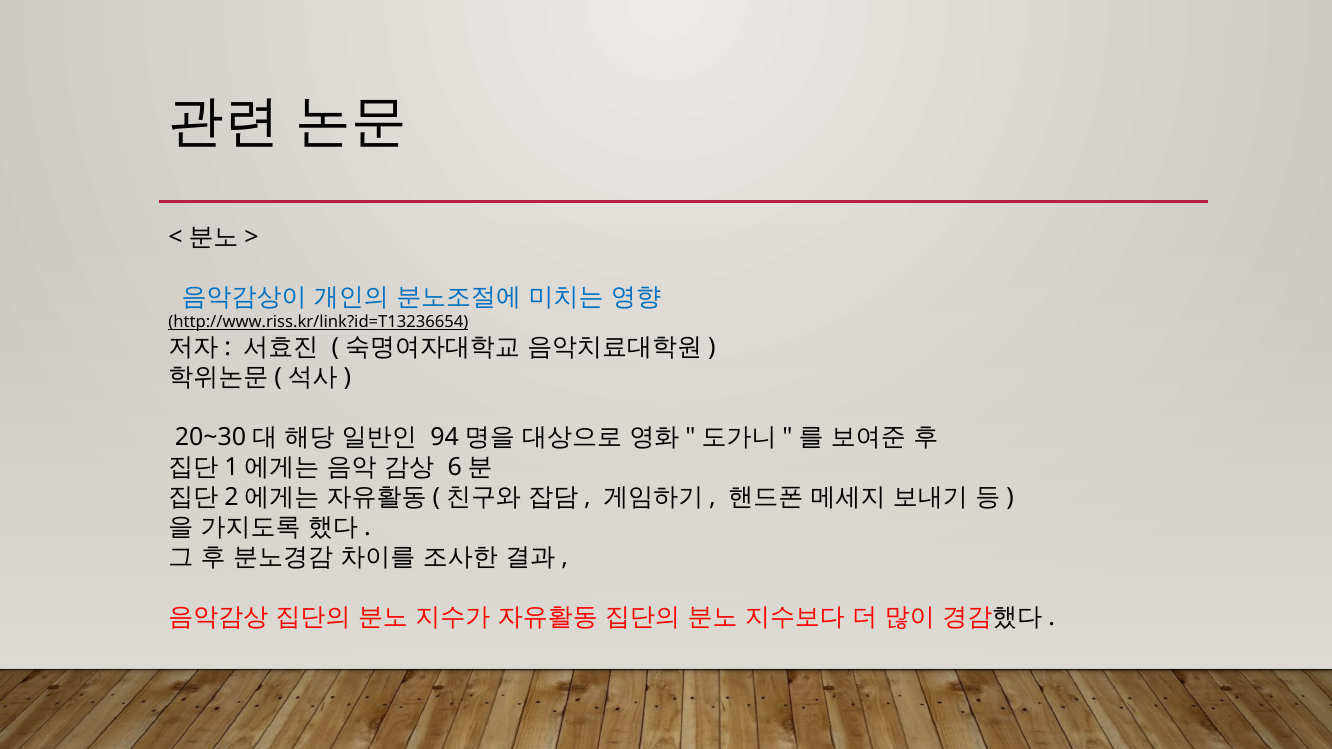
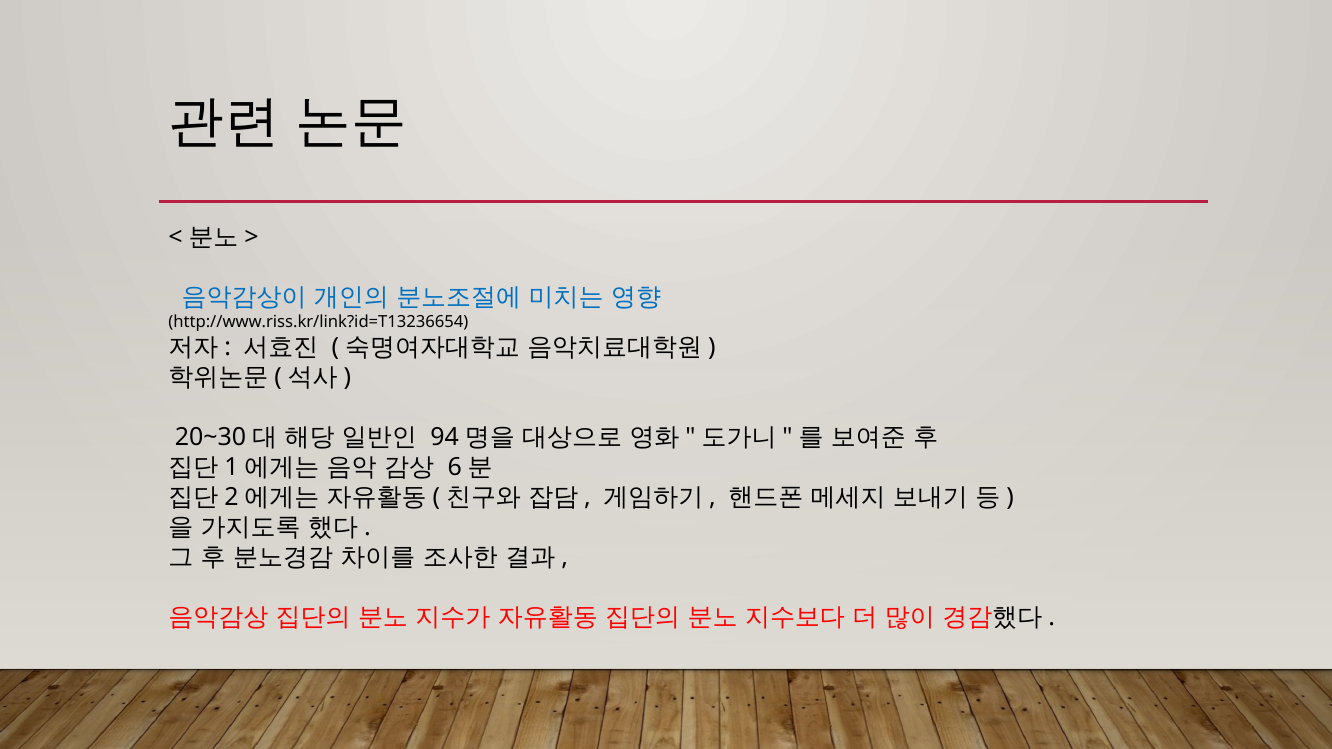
http://www.riss.kr/link?id=T13236654 underline: present -> none
